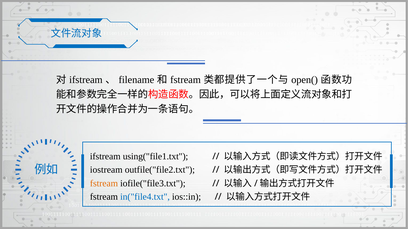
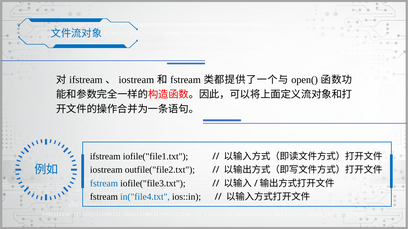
filename at (136, 80): filename -> iostream
using("file1.txt: using("file1.txt -> iofile("file1.txt
fstream at (104, 184) colour: orange -> blue
